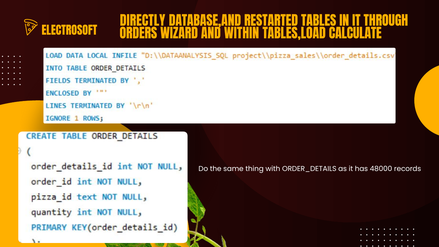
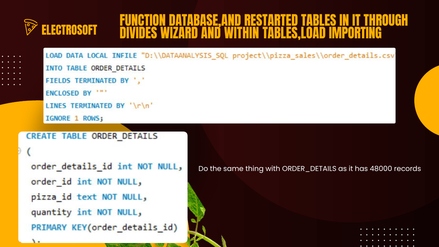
DIRECTLY: DIRECTLY -> FUNCTION
ORDERS: ORDERS -> DIVIDES
CALCULATE: CALCULATE -> IMPORTING
